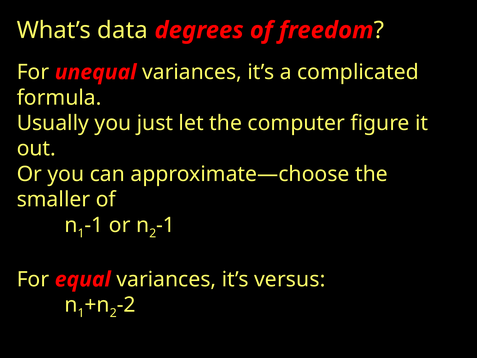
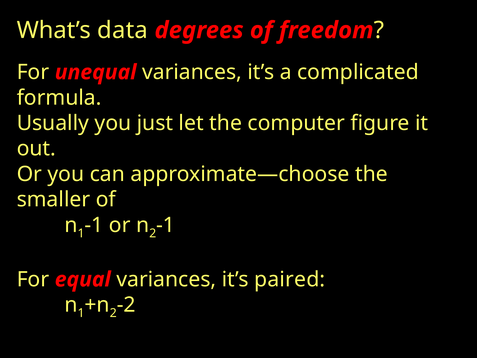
versus: versus -> paired
